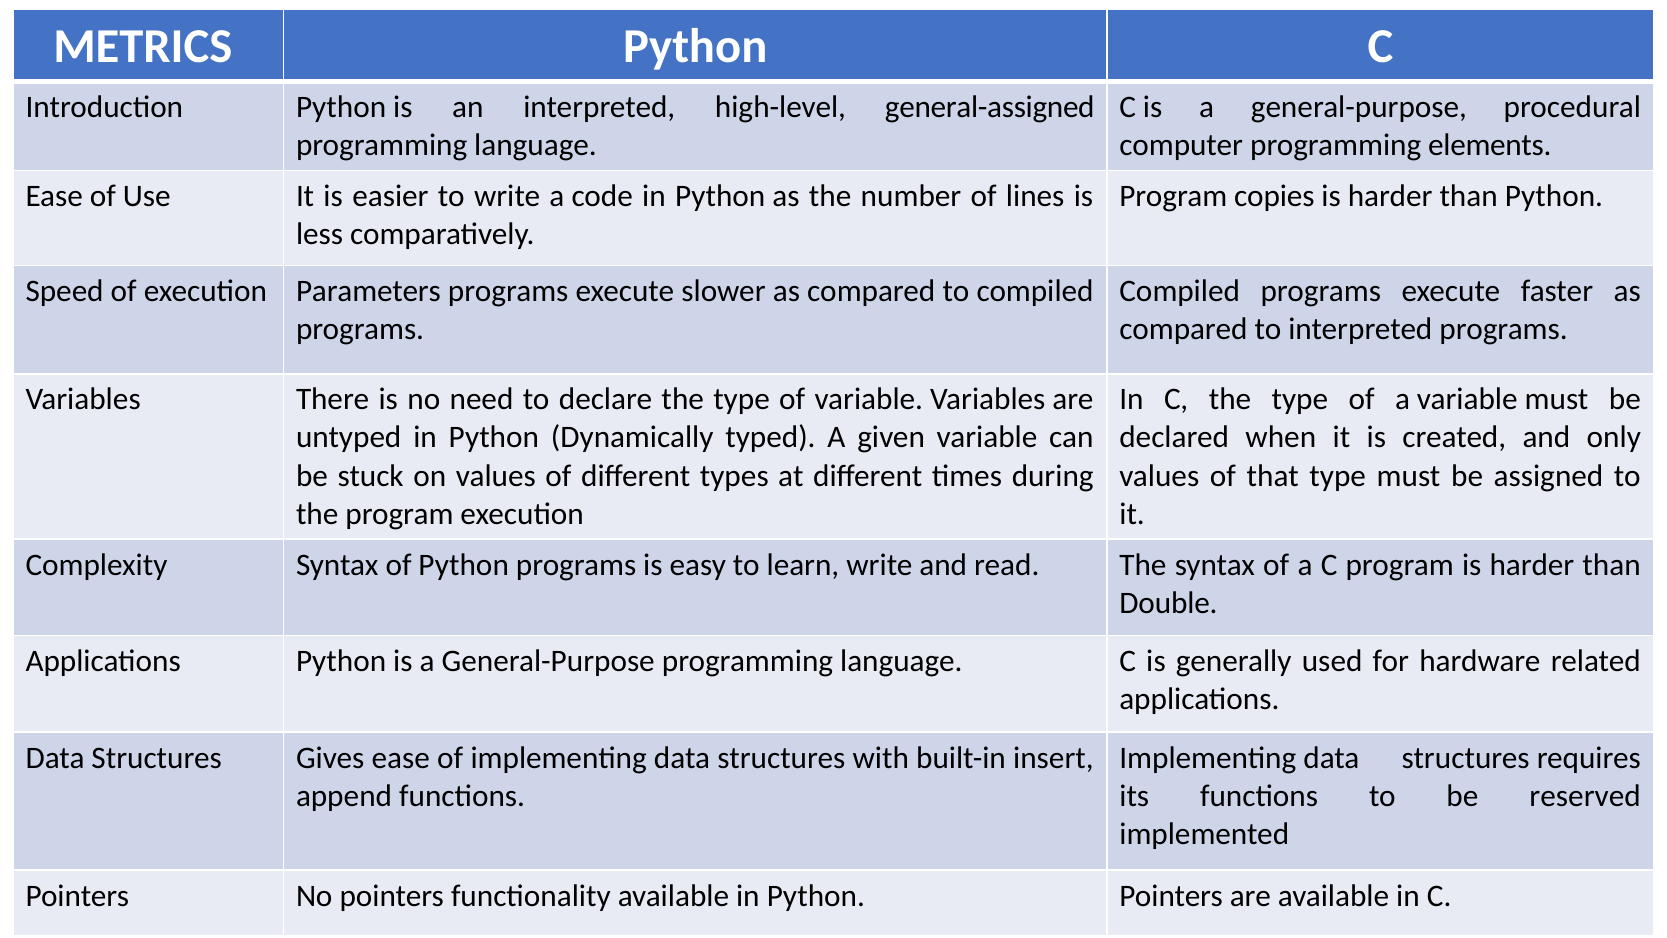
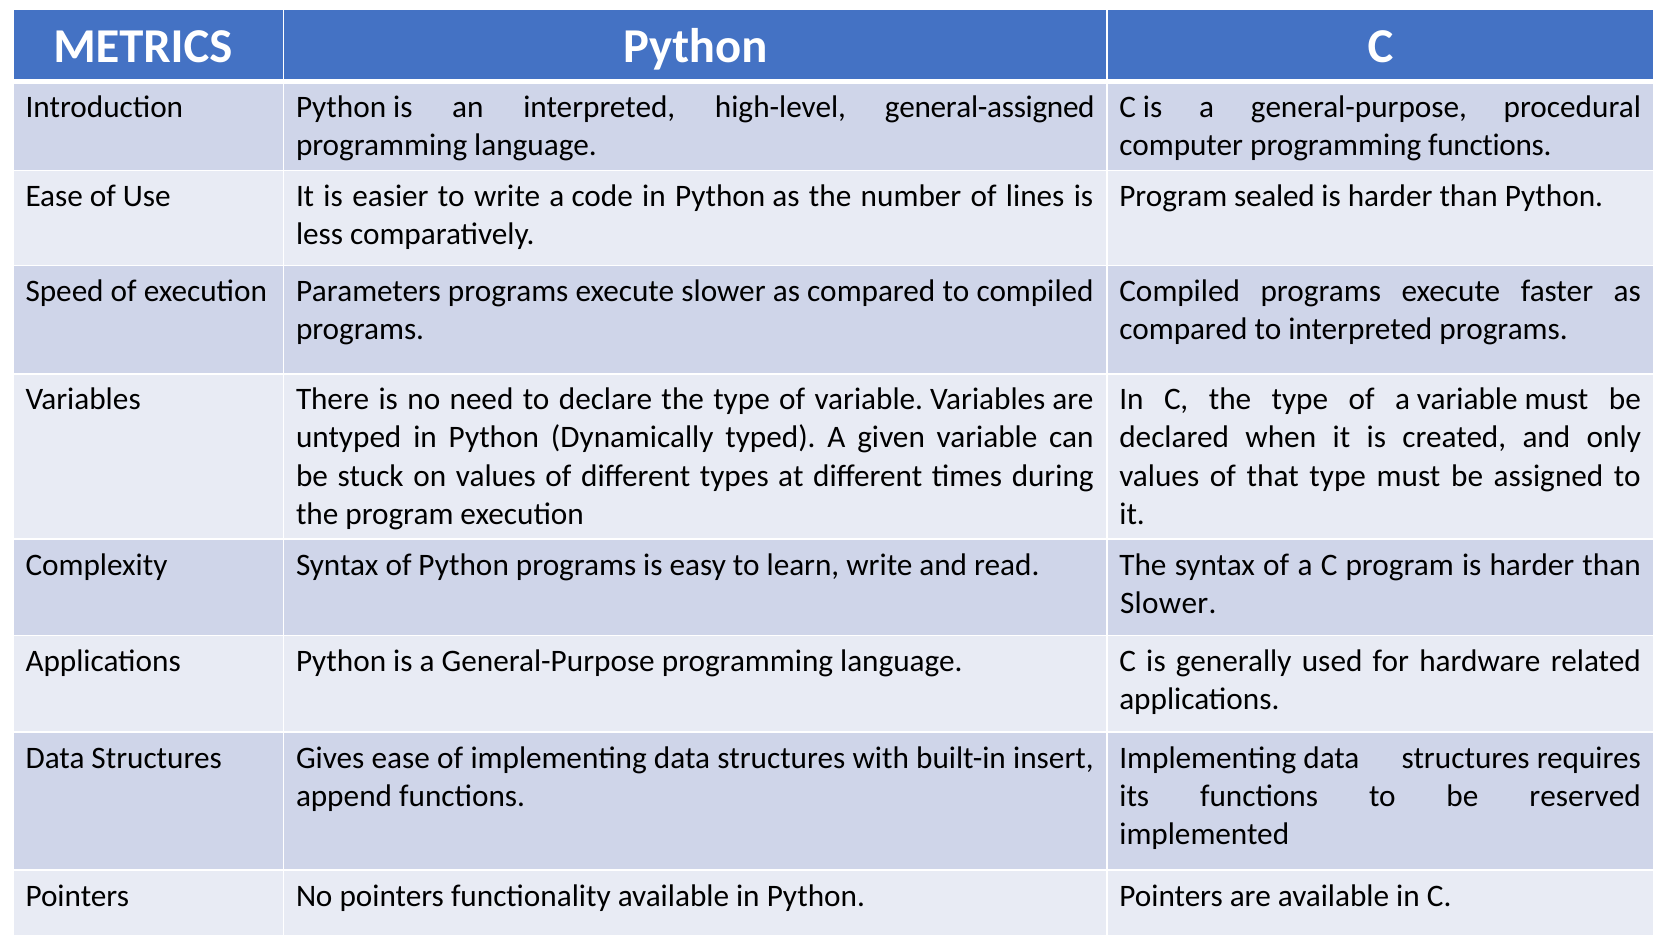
programming elements: elements -> functions
copies: copies -> sealed
Double at (1168, 603): Double -> Slower
